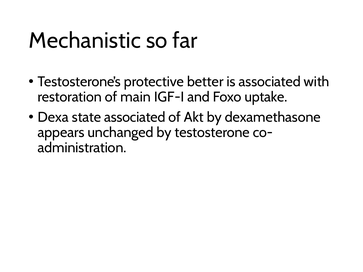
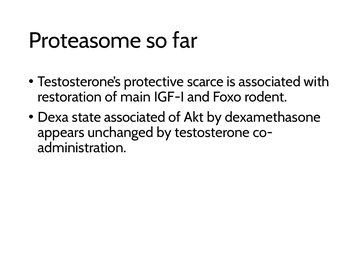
Mechanistic: Mechanistic -> Proteasome
better: better -> scarce
uptake: uptake -> rodent
